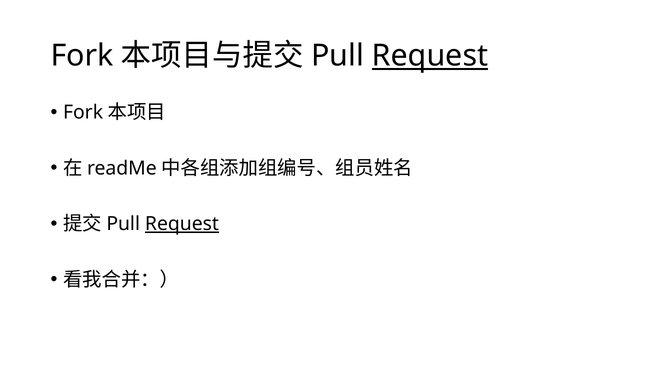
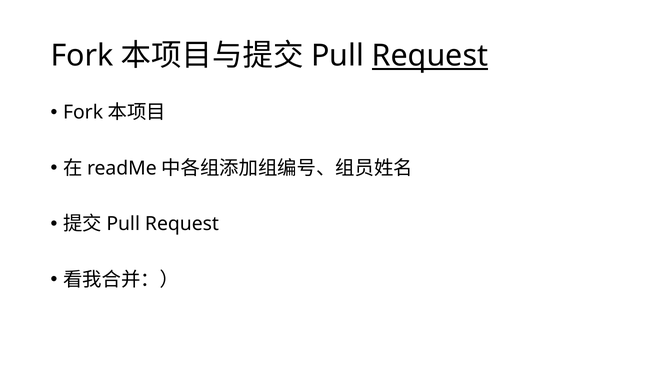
Request at (182, 224) underline: present -> none
